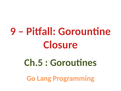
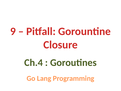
Ch.5: Ch.5 -> Ch.4
